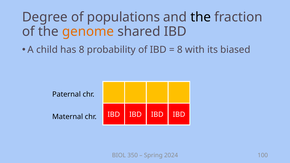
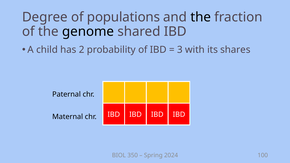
genome colour: orange -> black
has 8: 8 -> 2
8 at (180, 50): 8 -> 3
biased: biased -> shares
